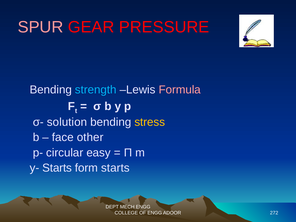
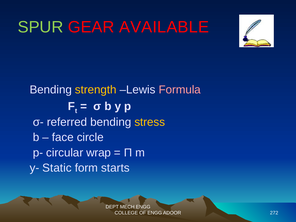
SPUR colour: pink -> light green
PRESSURE: PRESSURE -> AVAILABLE
strength colour: light blue -> yellow
solution: solution -> referred
other: other -> circle
easy: easy -> wrap
y- Starts: Starts -> Static
